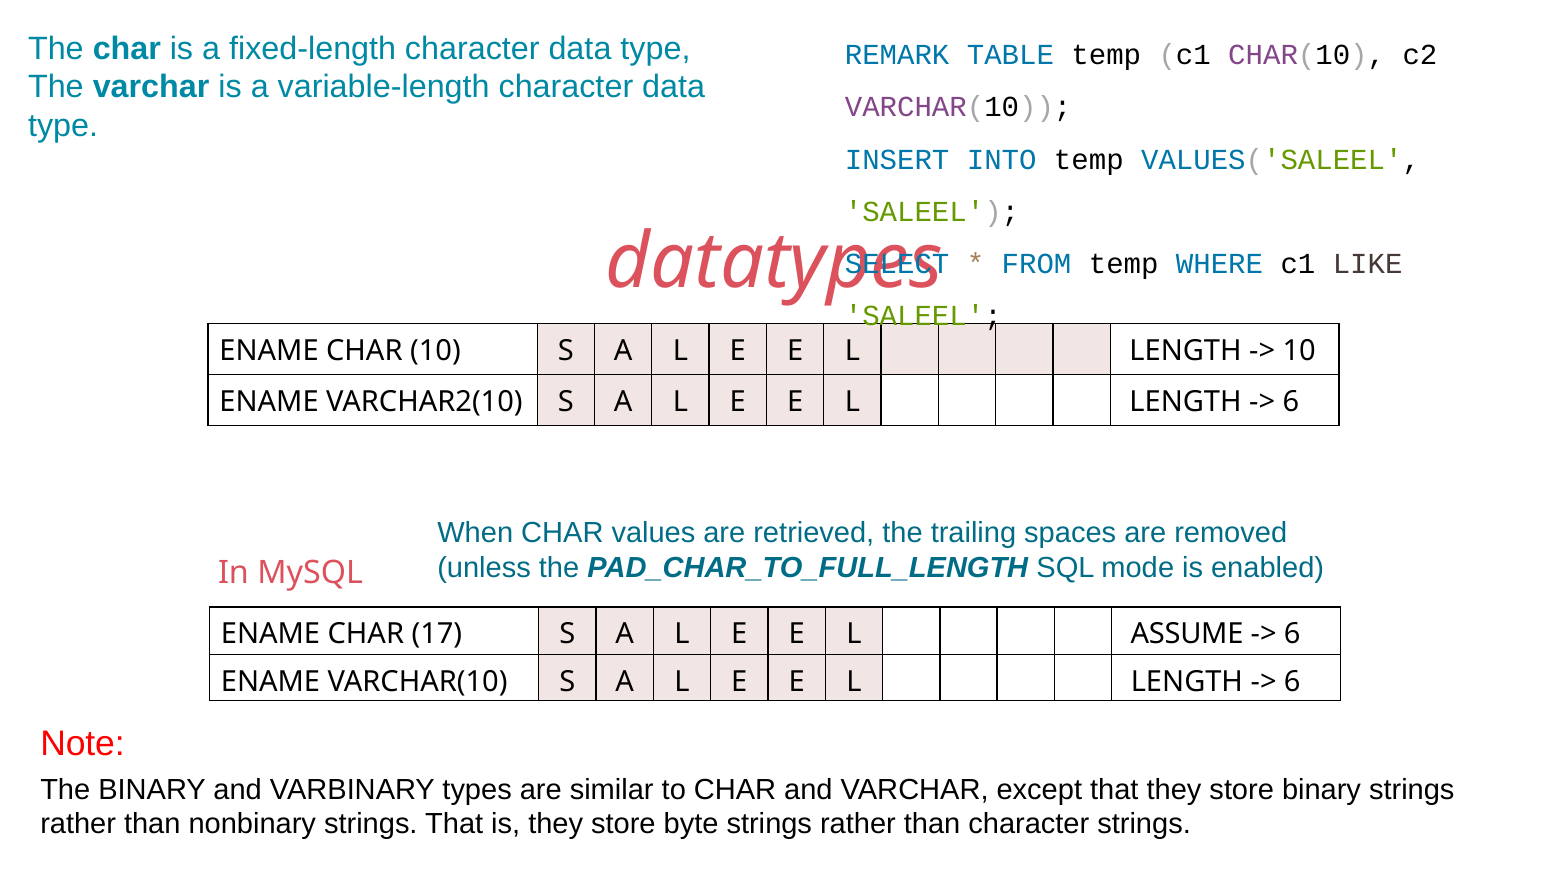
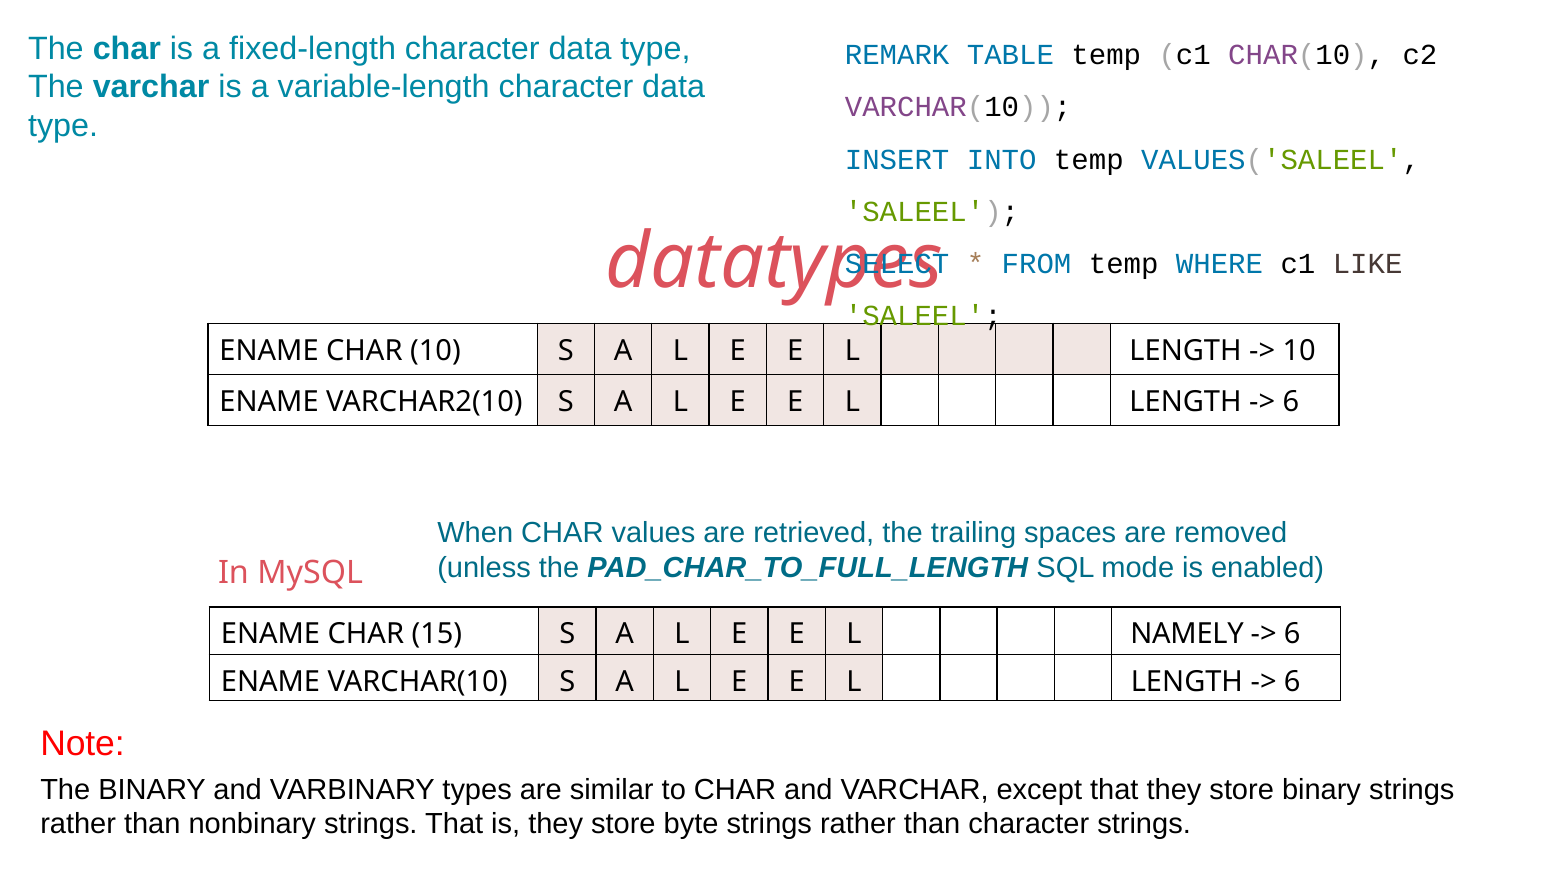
17: 17 -> 15
ASSUME: ASSUME -> NAMELY
